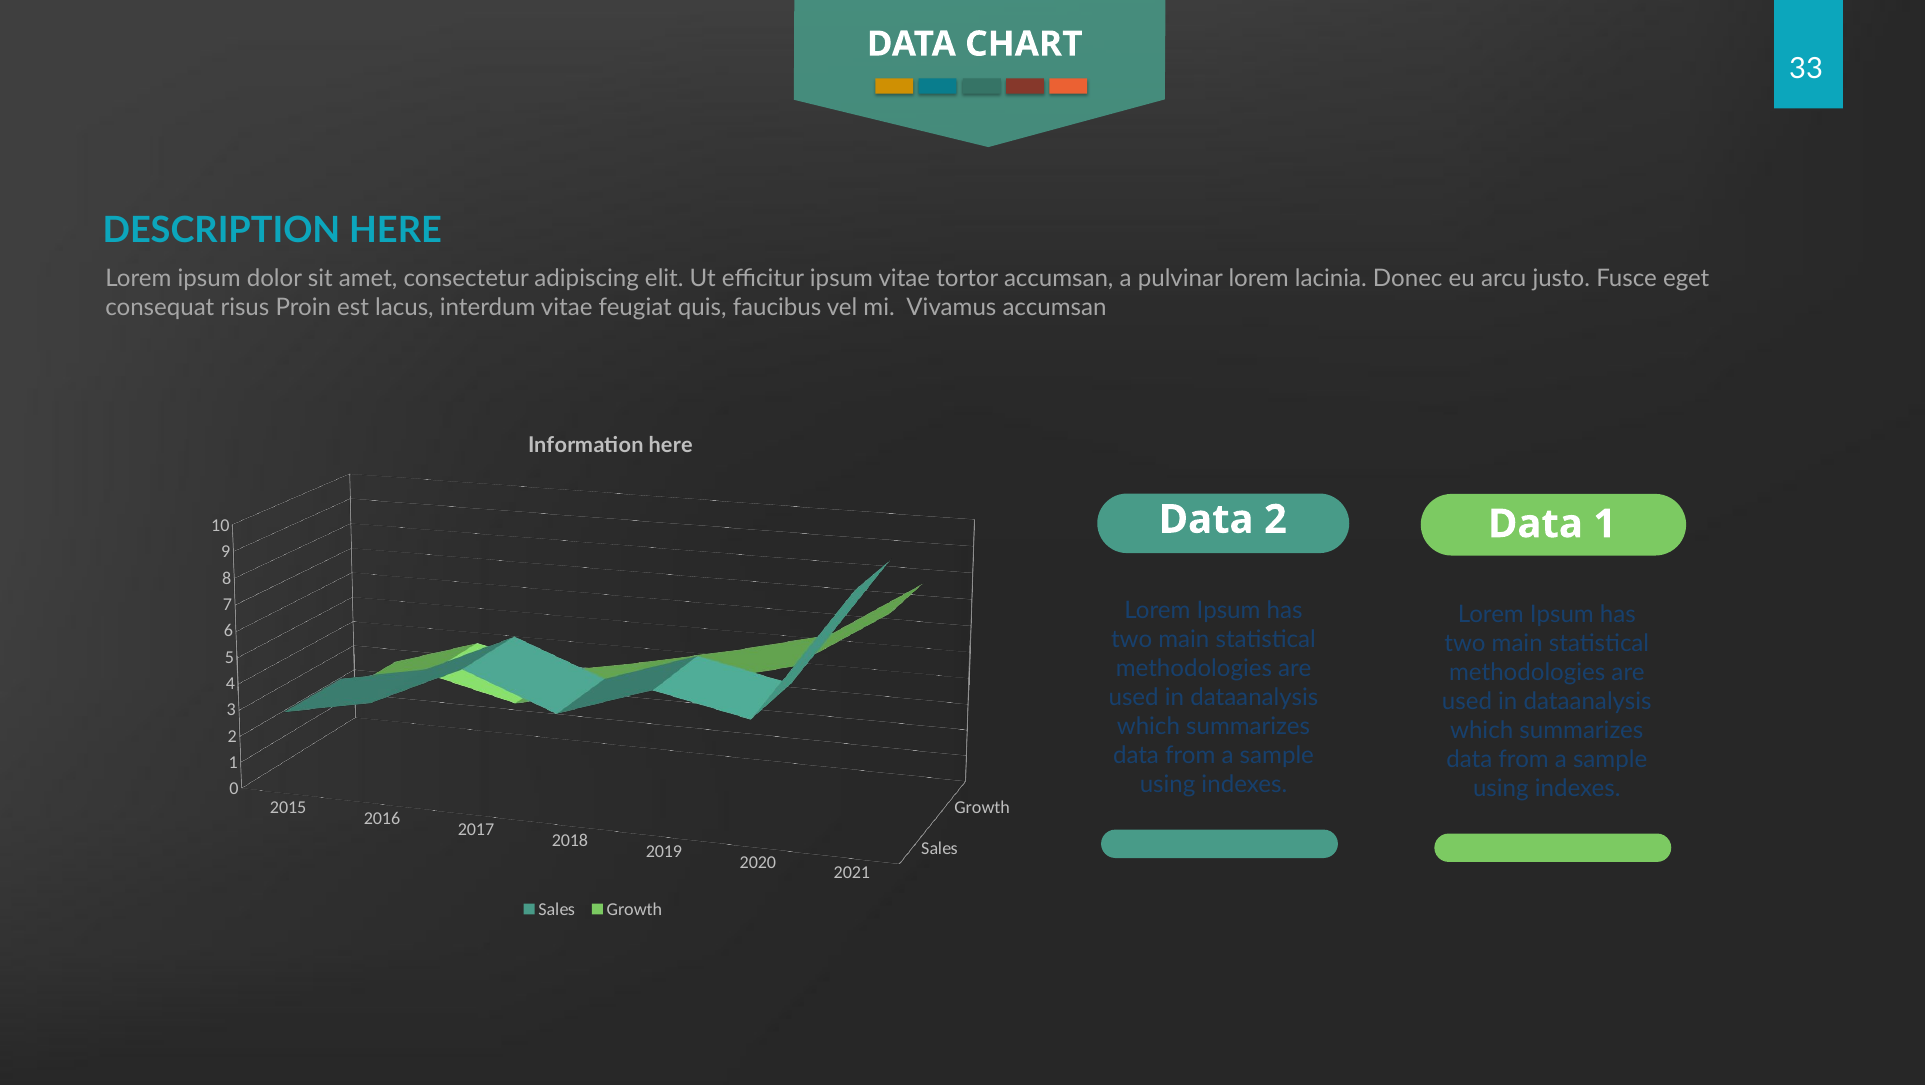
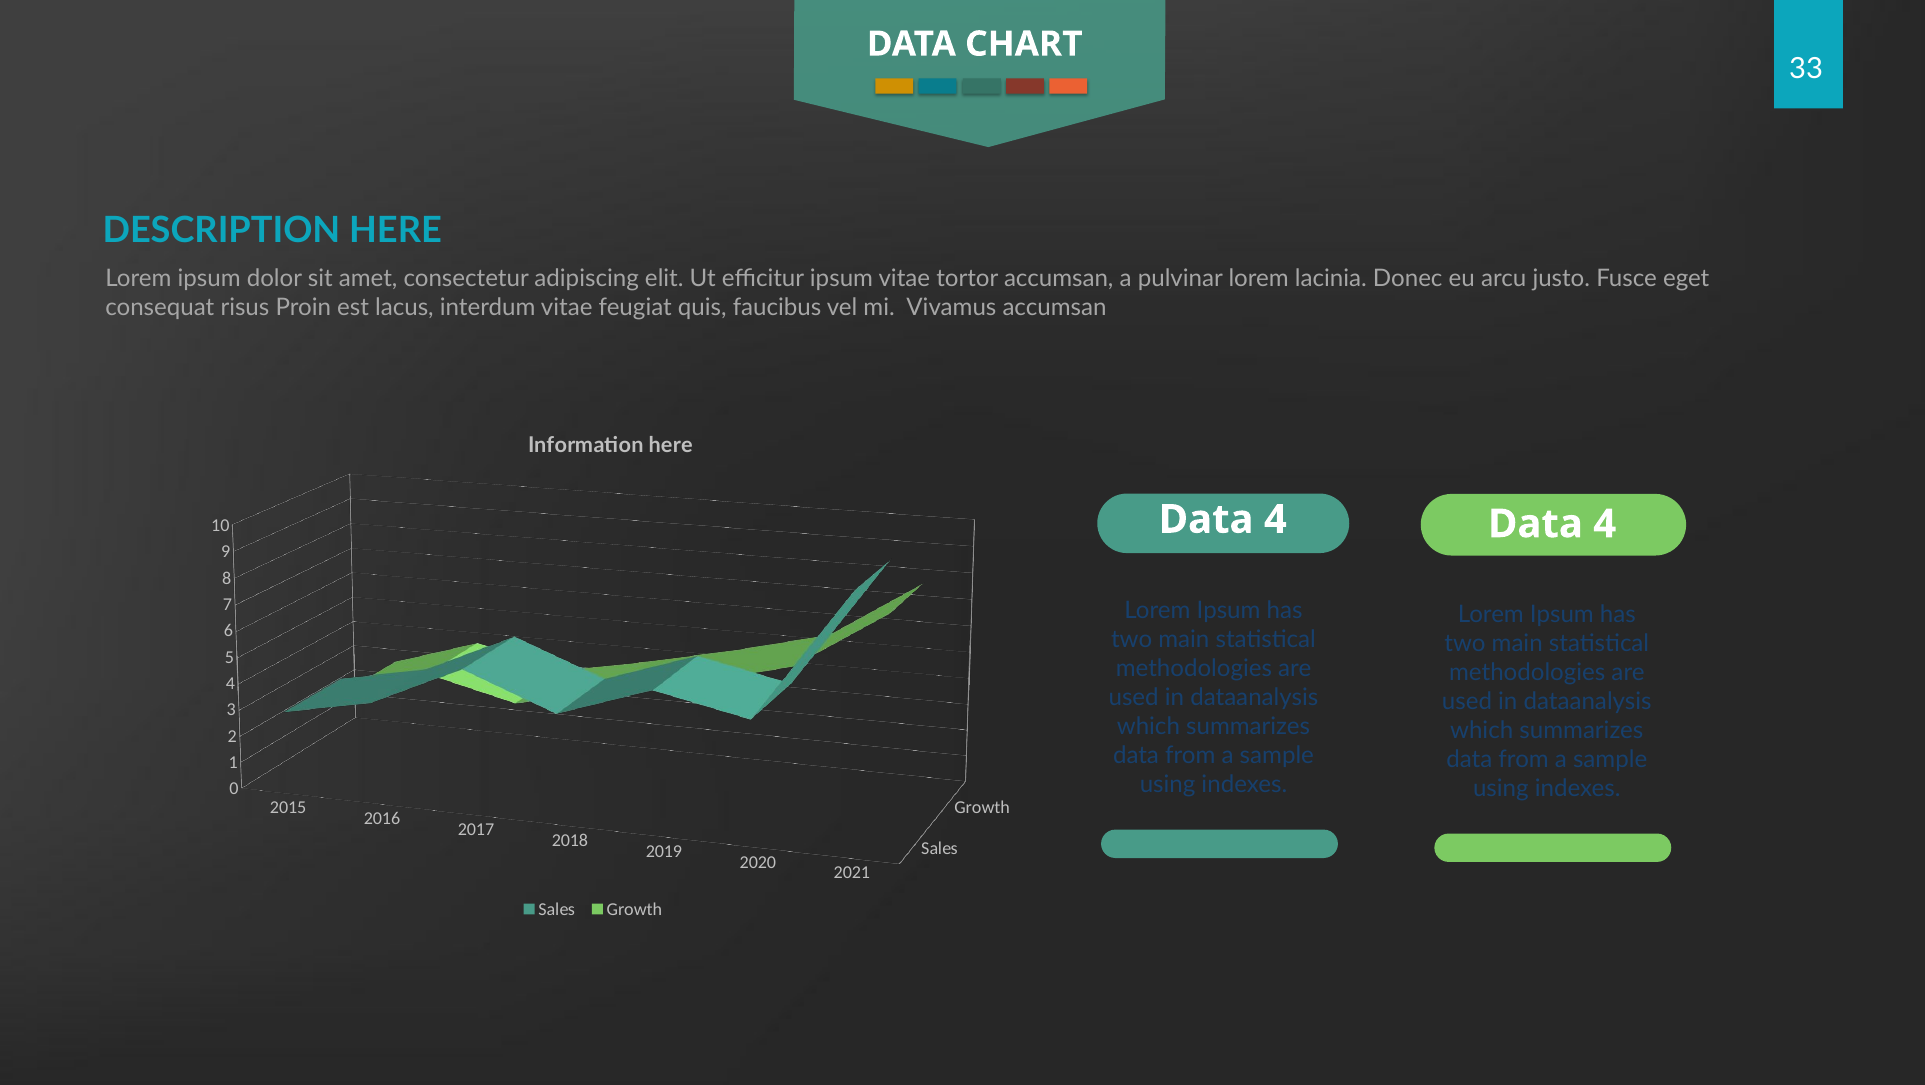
2 at (1275, 520): 2 -> 4
1 at (1605, 524): 1 -> 4
